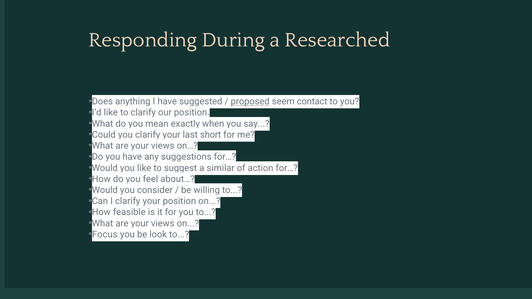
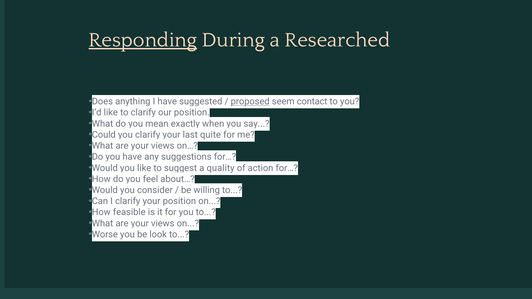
Responding underline: none -> present
short: short -> quite
similar: similar -> quality
Focus: Focus -> Worse
